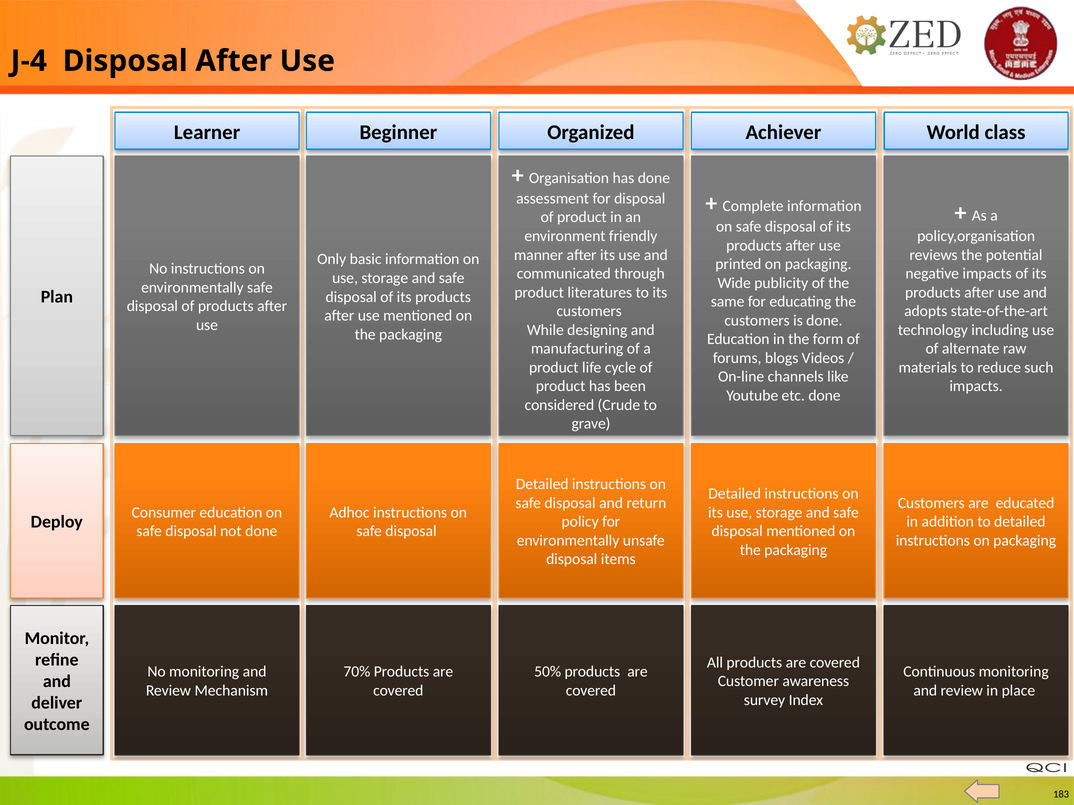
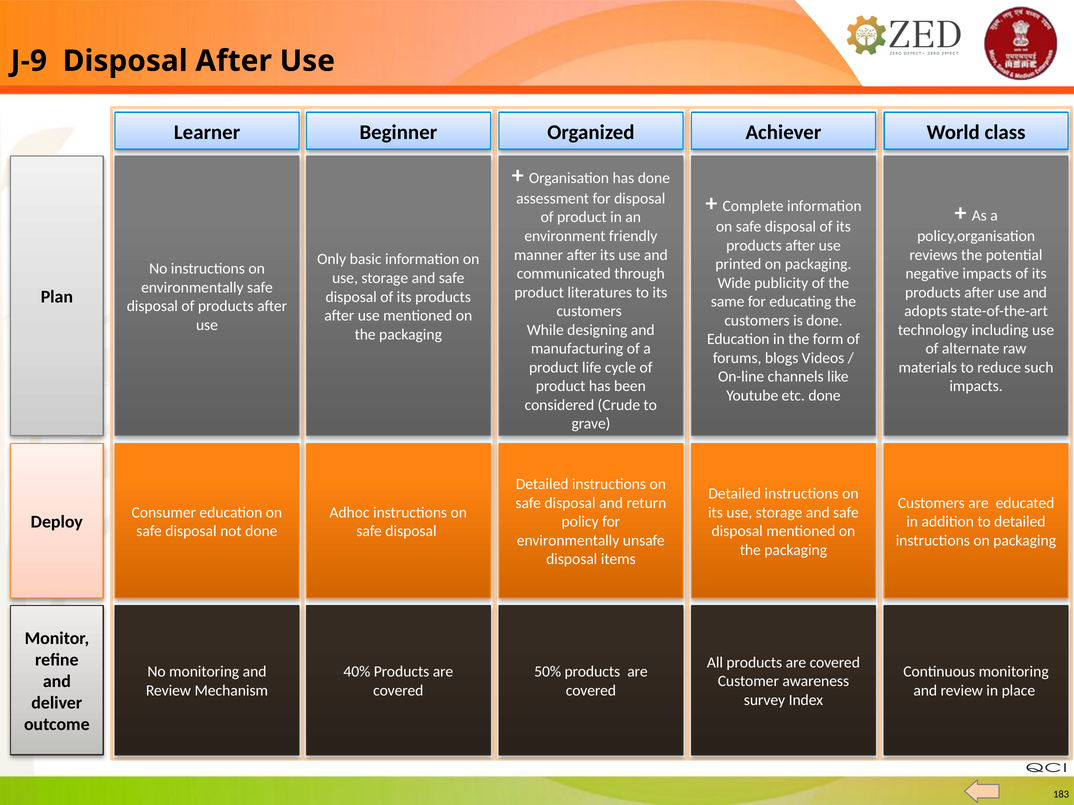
J-4: J-4 -> J-9
70%: 70% -> 40%
